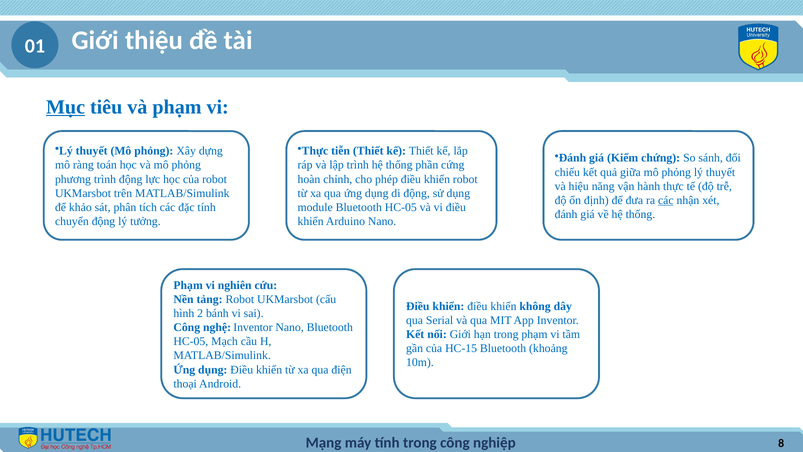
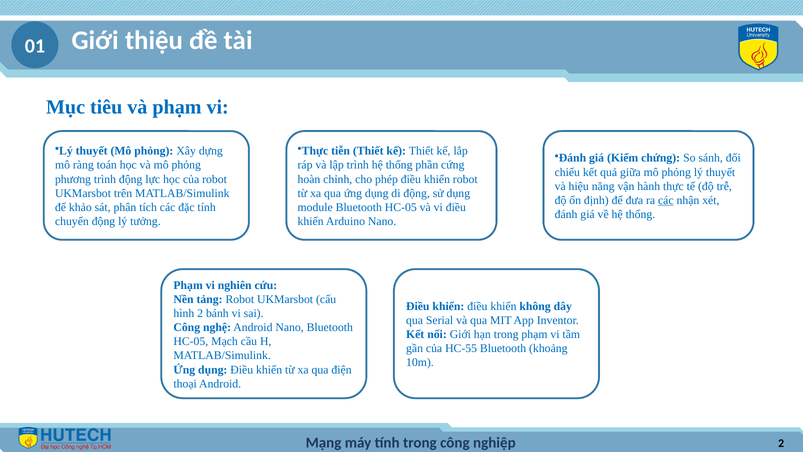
Mục underline: present -> none
nghệ Inventor: Inventor -> Android
HC-15: HC-15 -> HC-55
8 at (781, 443): 8 -> 2
